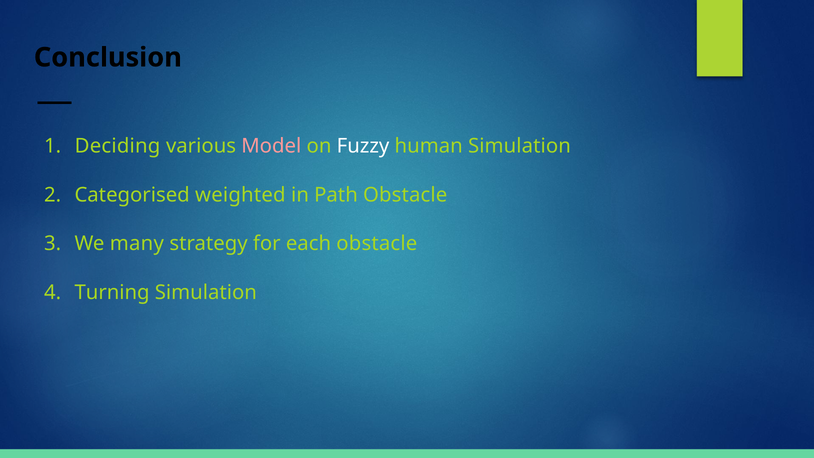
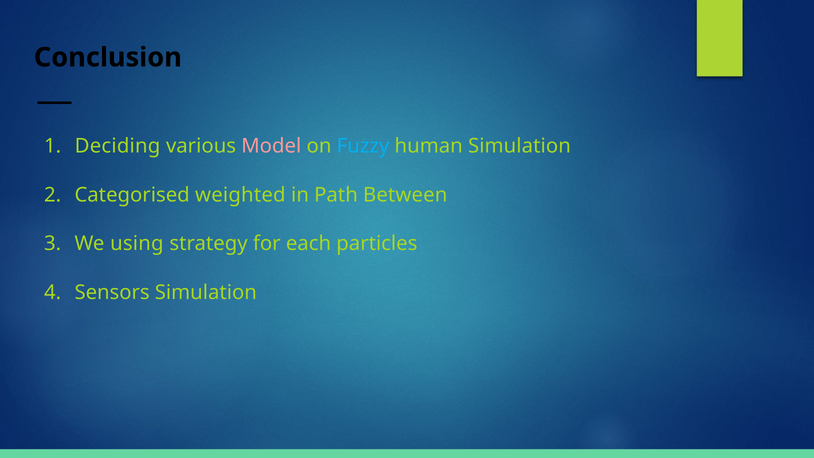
Fuzzy colour: white -> light blue
Path Obstacle: Obstacle -> Between
many: many -> using
each obstacle: obstacle -> particles
Turning: Turning -> Sensors
